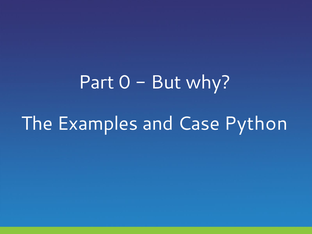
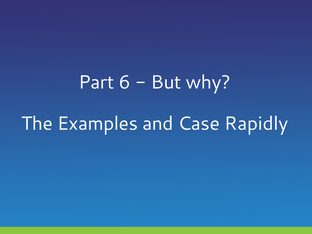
0: 0 -> 6
Python: Python -> Rapidly
